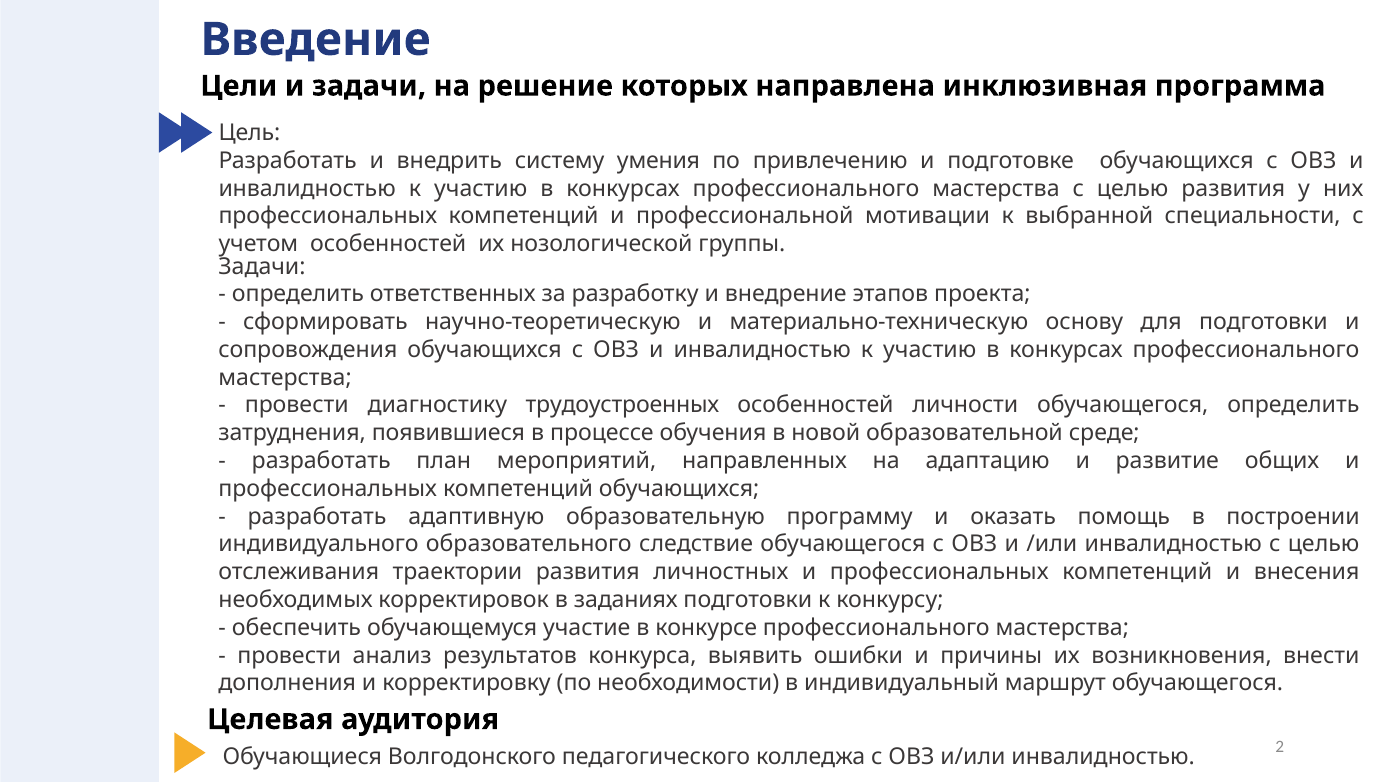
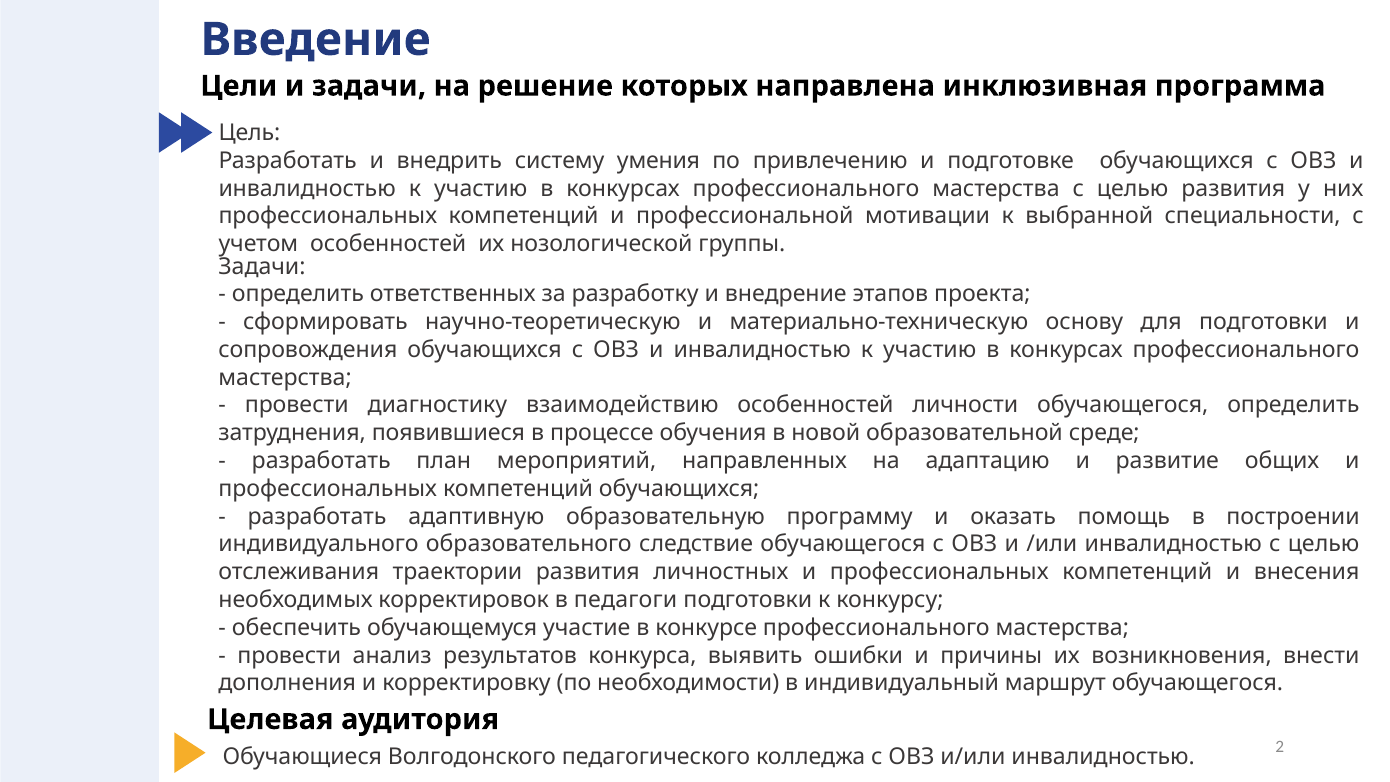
трудоустроенных: трудоустроенных -> взаимодействию
заданиях: заданиях -> педагоги
